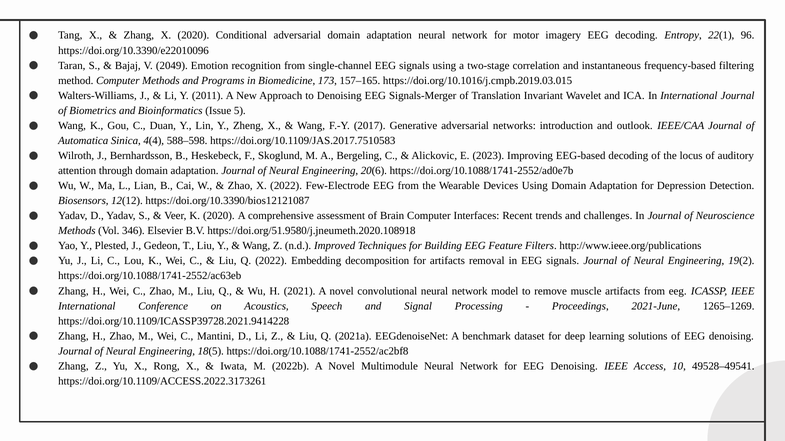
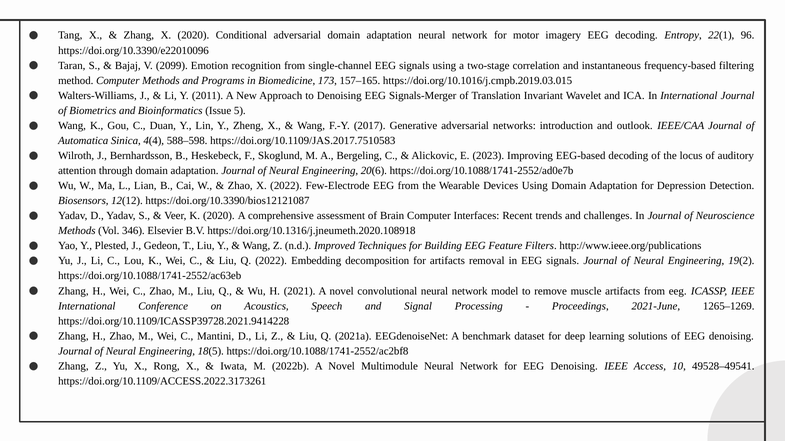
2049: 2049 -> 2099
https://doi.org/51.9580/j.jneumeth.2020.108918: https://doi.org/51.9580/j.jneumeth.2020.108918 -> https://doi.org/10.1316/j.jneumeth.2020.108918
